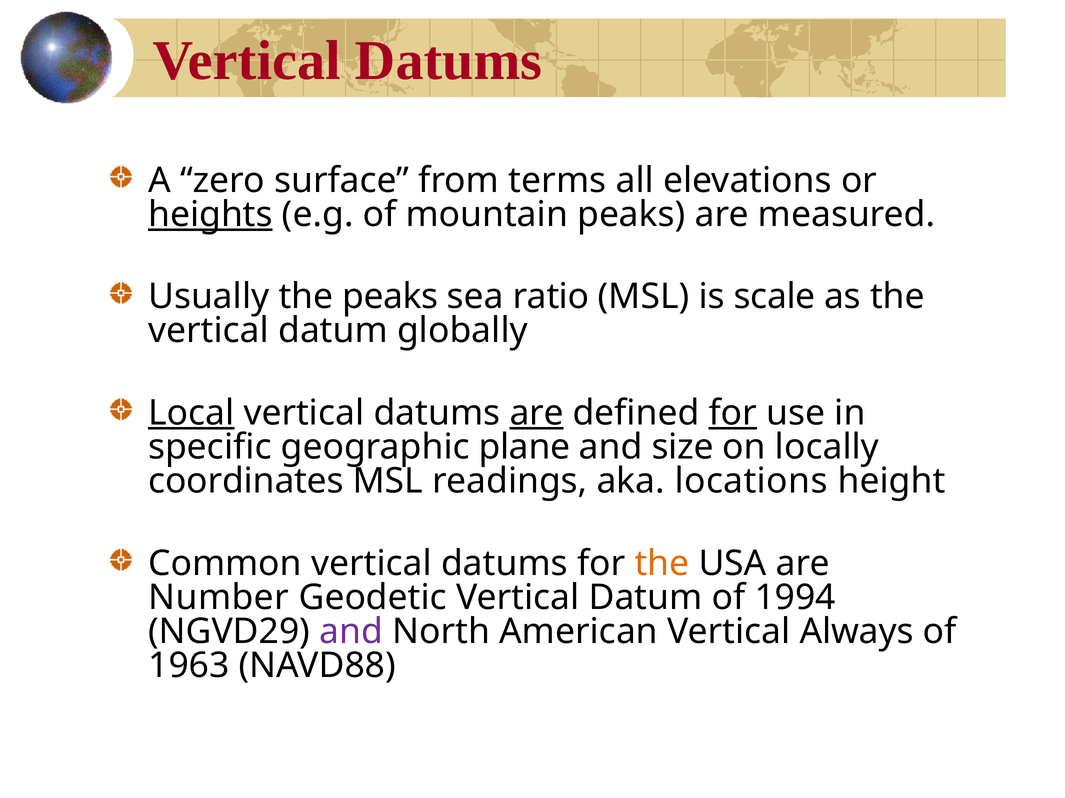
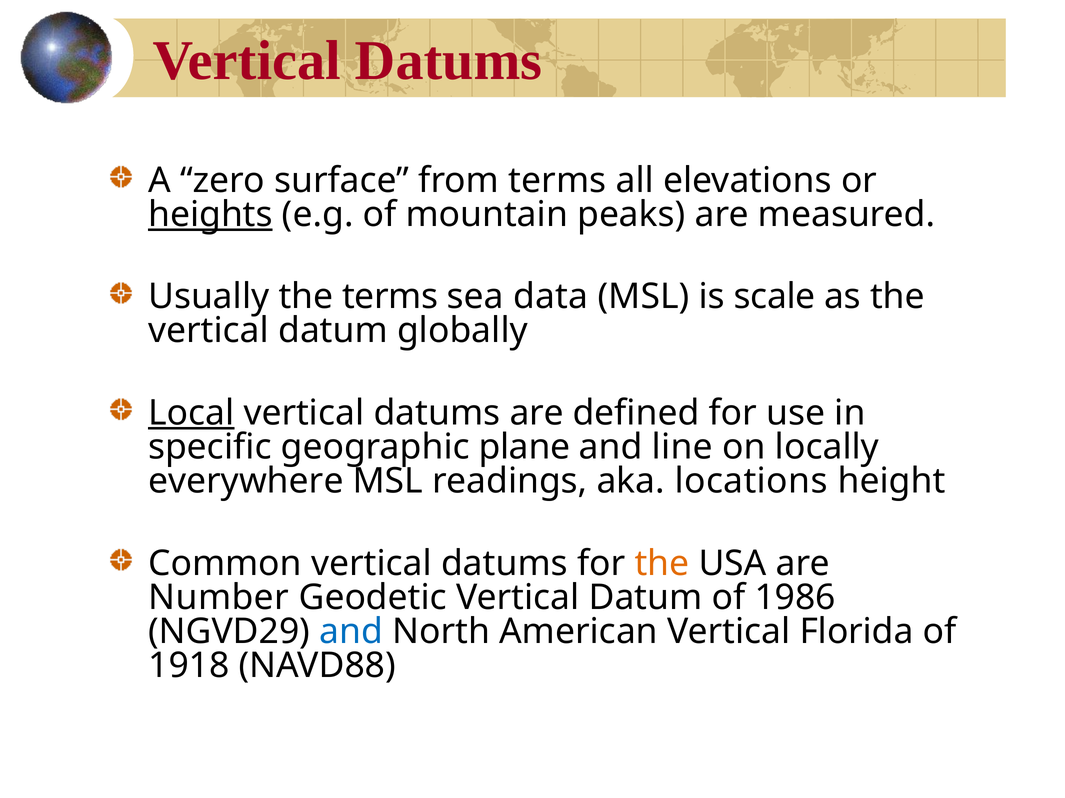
the peaks: peaks -> terms
ratio: ratio -> data
are at (537, 413) underline: present -> none
for at (733, 413) underline: present -> none
size: size -> line
coordinates: coordinates -> everywhere
1994: 1994 -> 1986
and at (351, 632) colour: purple -> blue
Always: Always -> Florida
1963: 1963 -> 1918
